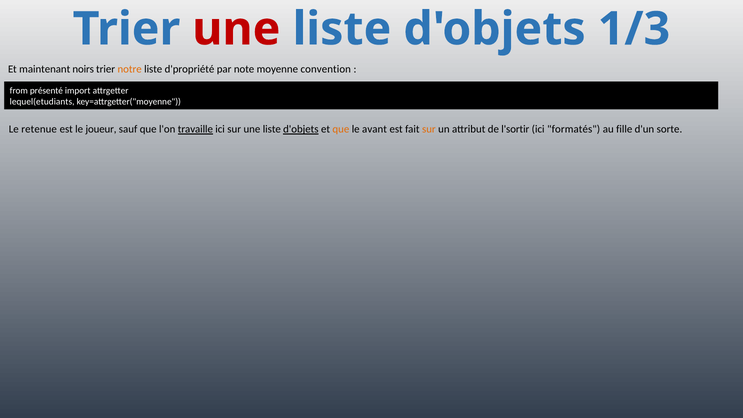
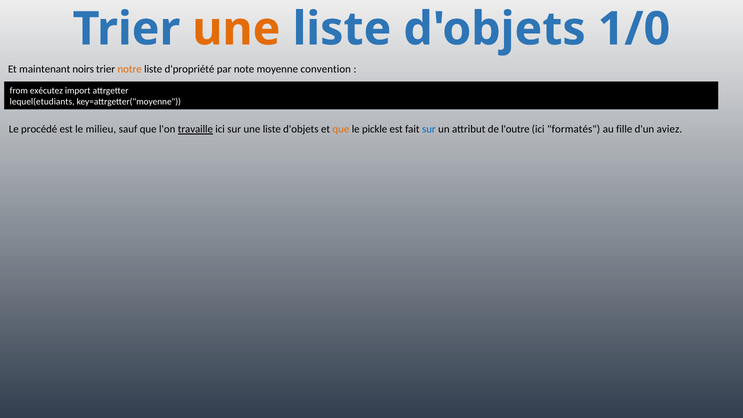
une at (236, 29) colour: red -> orange
1/3: 1/3 -> 1/0
présenté: présenté -> exécutez
retenue: retenue -> procédé
joueur: joueur -> milieu
d'objets at (301, 129) underline: present -> none
avant: avant -> pickle
sur at (429, 129) colour: orange -> blue
l'sortir: l'sortir -> l'outre
sorte: sorte -> aviez
